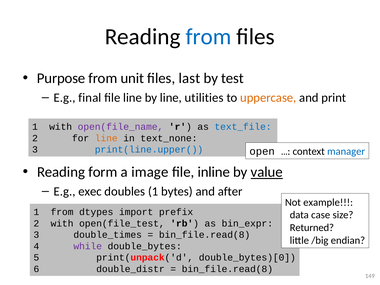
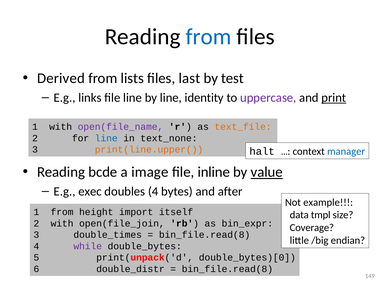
Purpose: Purpose -> Derived
unit: unit -> lists
final: final -> links
utilities: utilities -> identity
uppercase colour: orange -> purple
print underline: none -> present
text_file colour: blue -> orange
line at (106, 138) colour: orange -> blue
print(line.upper( colour: blue -> orange
open: open -> halt
form: form -> bcde
doubles 1: 1 -> 4
dtypes: dtypes -> height
prefix: prefix -> itself
case: case -> tmpl
open(file_test: open(file_test -> open(file_join
Returned: Returned -> Coverage
